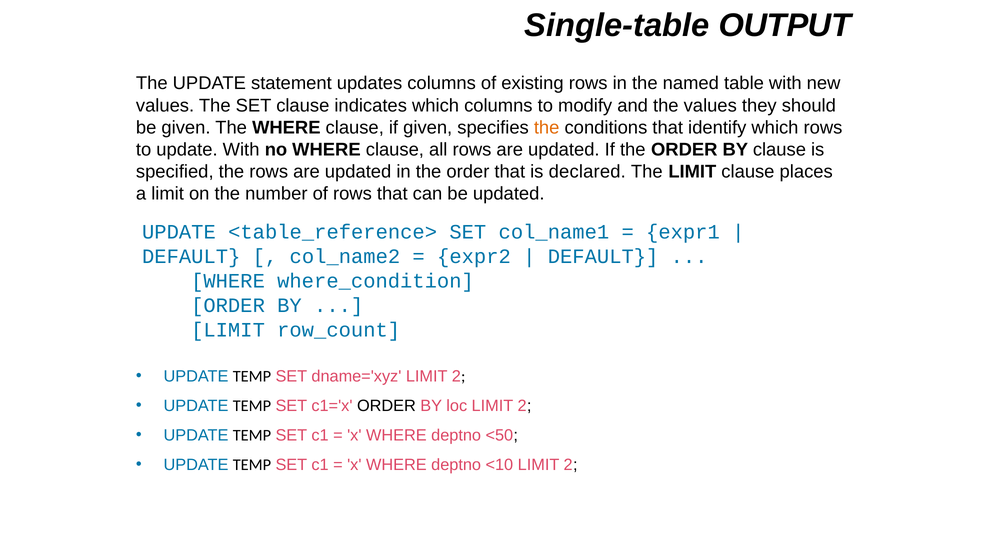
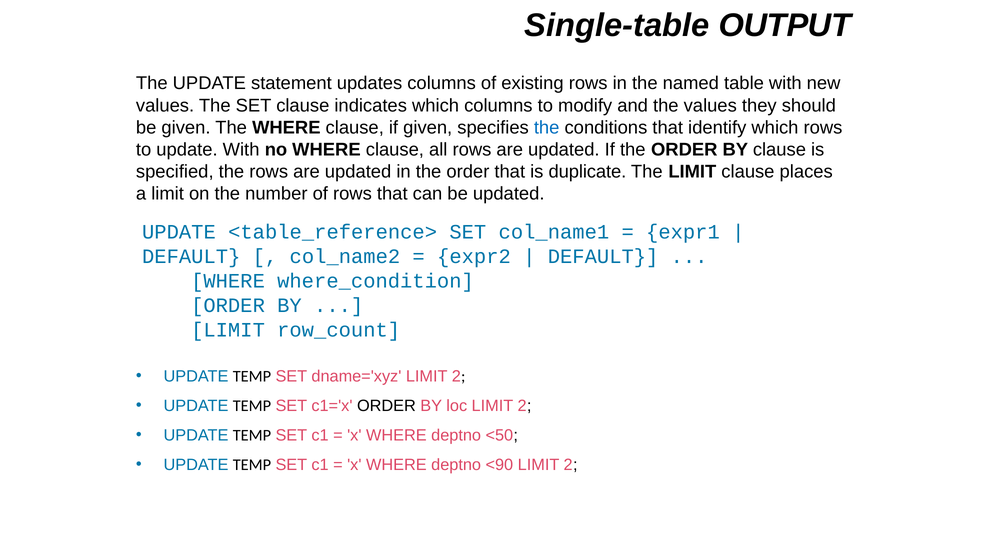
the at (547, 128) colour: orange -> blue
declared: declared -> duplicate
<10: <10 -> <90
